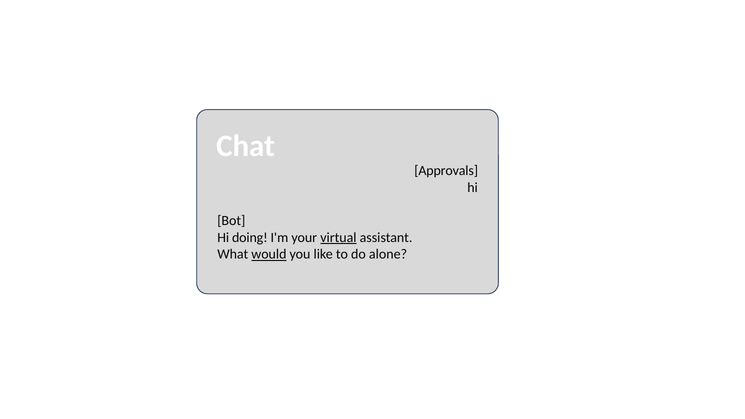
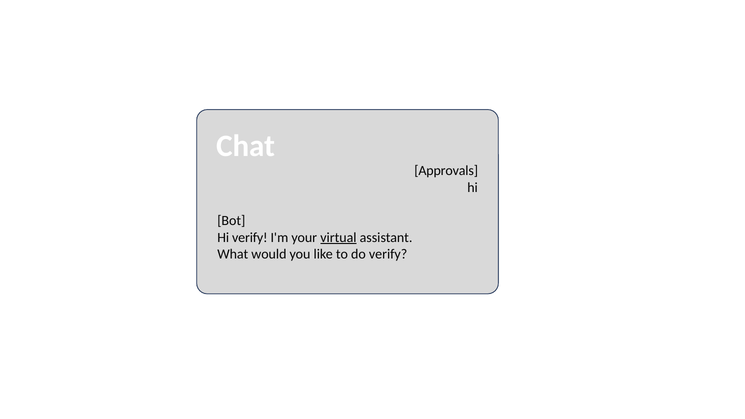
Hi doing: doing -> verify
would underline: present -> none
do alone: alone -> verify
